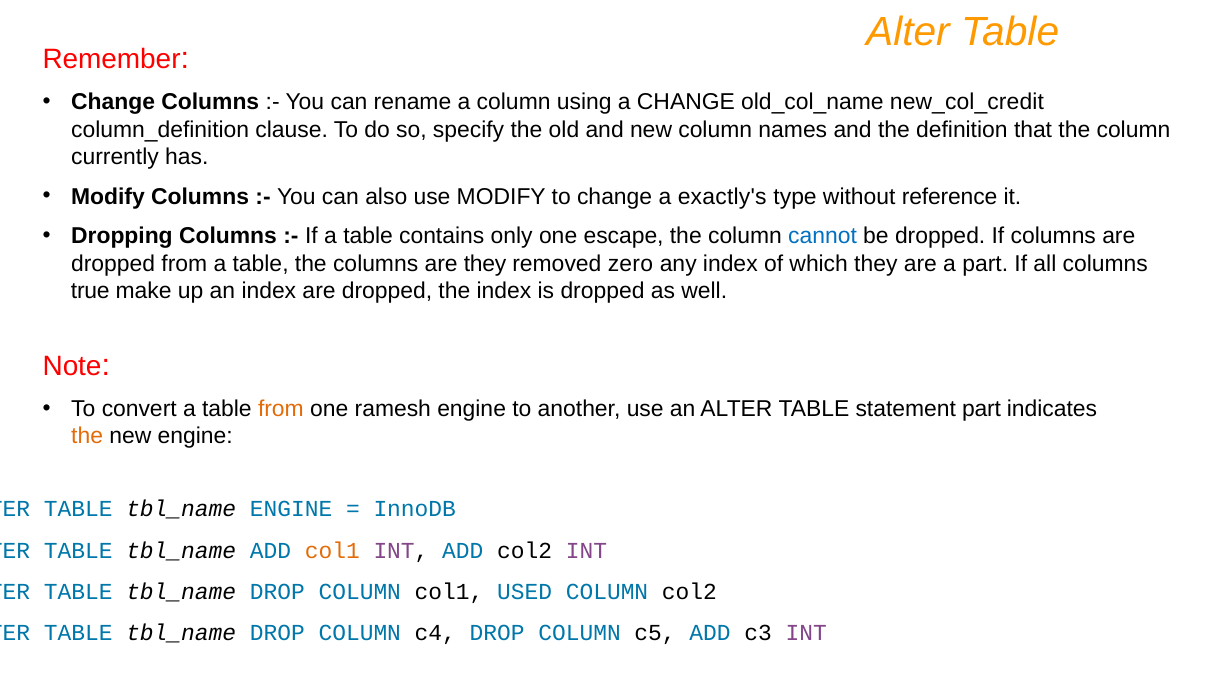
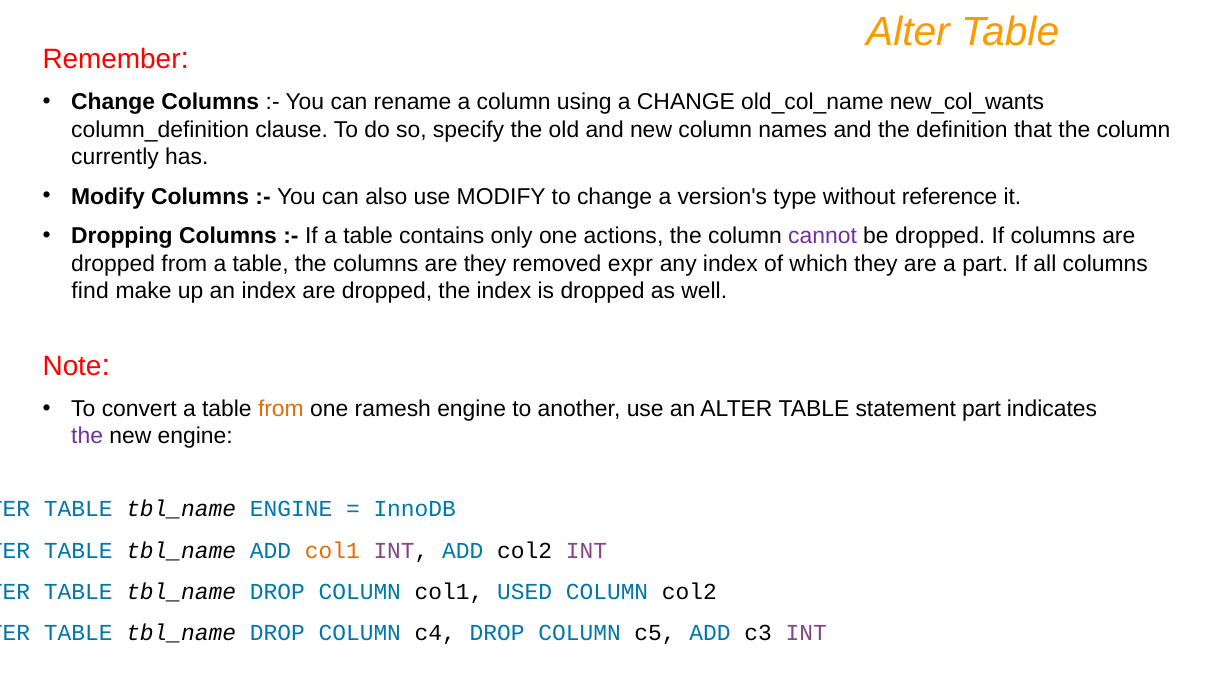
new_col_credit: new_col_credit -> new_col_wants
exactly's: exactly's -> version's
escape: escape -> actions
cannot colour: blue -> purple
zero: zero -> expr
true: true -> find
the at (87, 436) colour: orange -> purple
